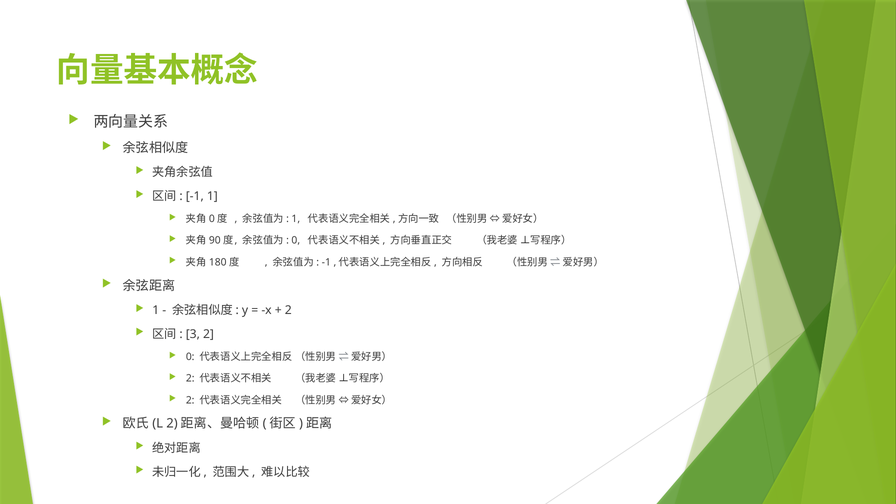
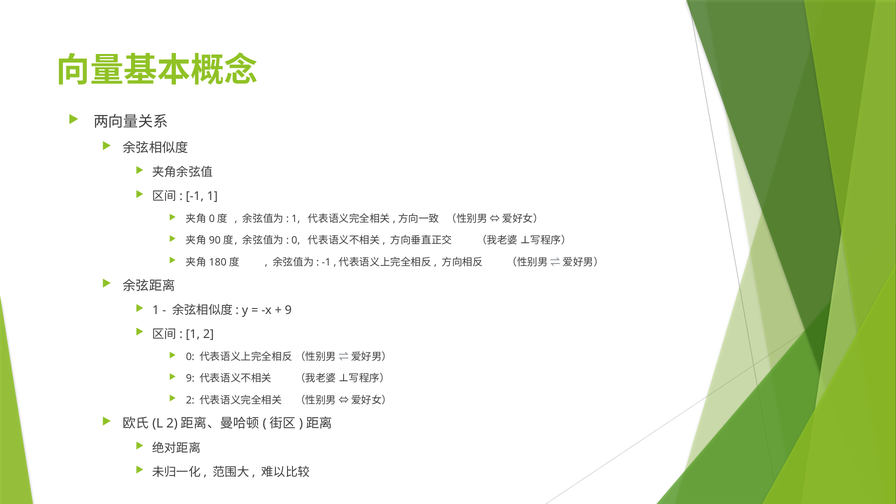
2 at (288, 310): 2 -> 9
3 at (193, 334): 3 -> 1
2 at (190, 378): 2 -> 9
